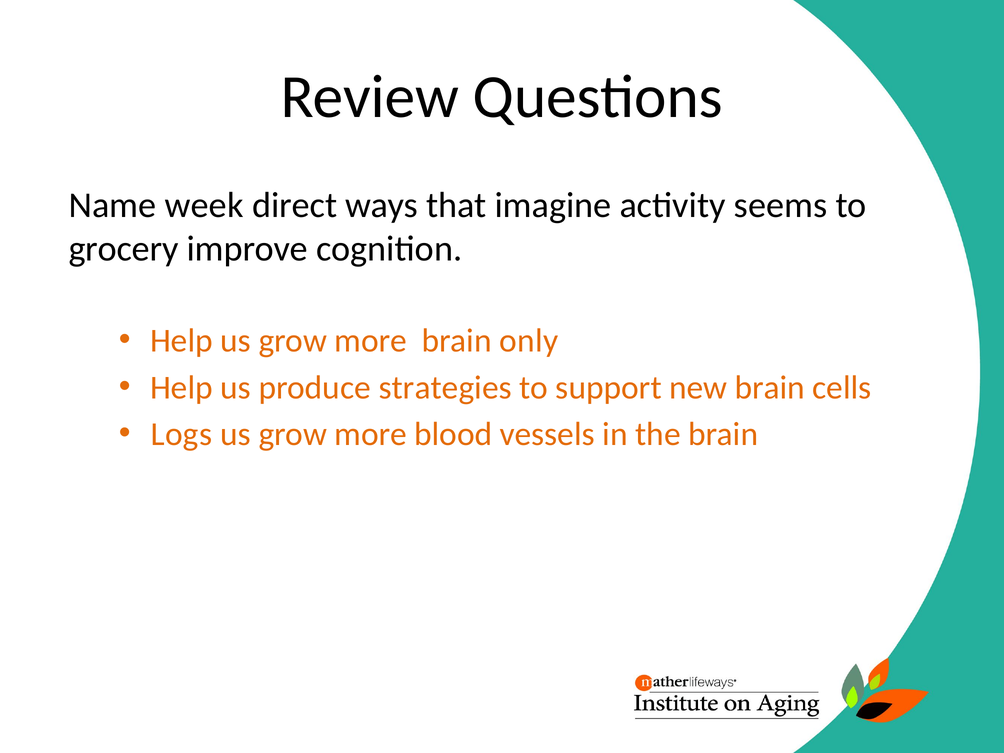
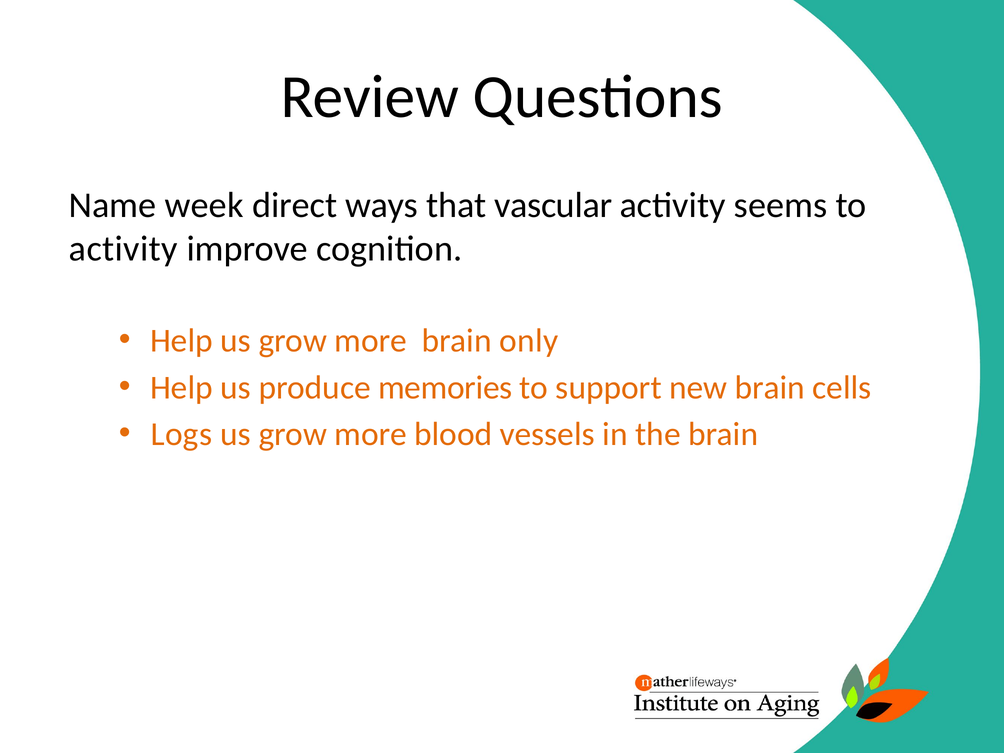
imagine: imagine -> vascular
grocery at (124, 249): grocery -> activity
strategies: strategies -> memories
